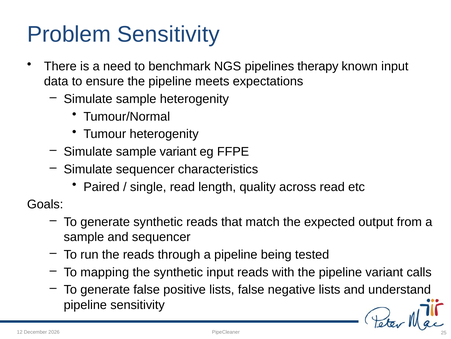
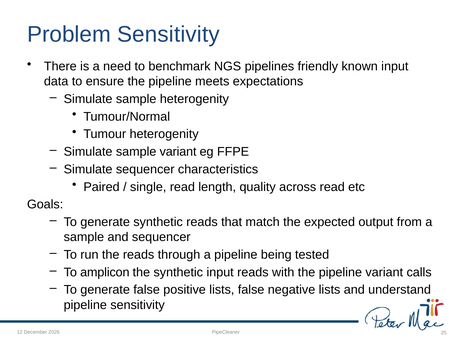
therapy: therapy -> friendly
mapping: mapping -> amplicon
